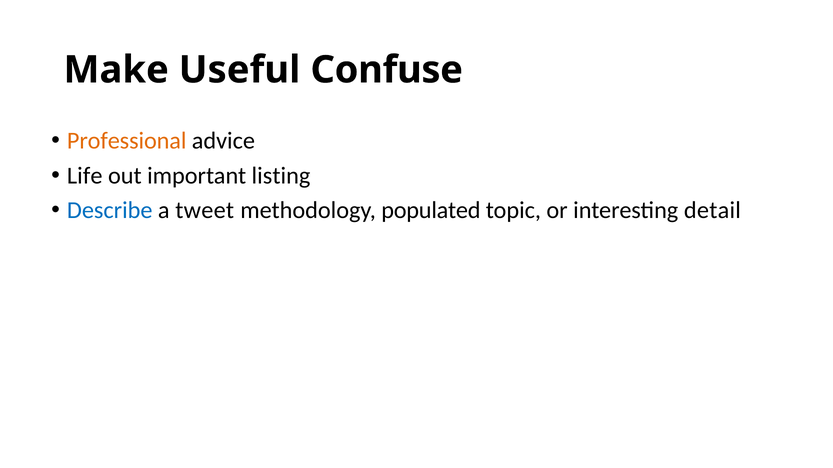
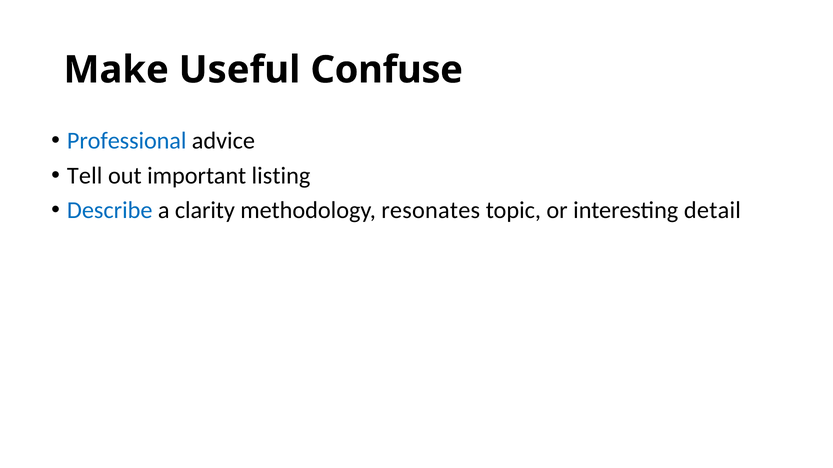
Professional colour: orange -> blue
Life: Life -> Tell
tweet: tweet -> clarity
populated: populated -> resonates
